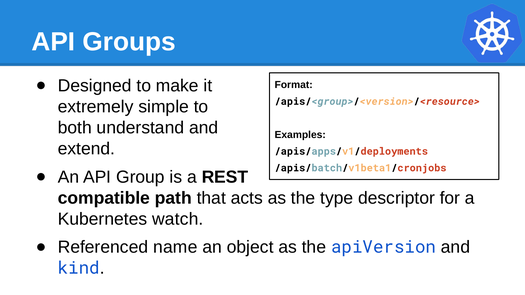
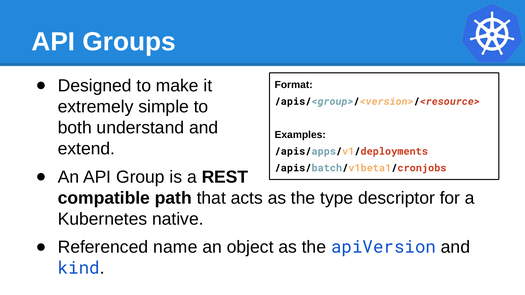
watch: watch -> native
